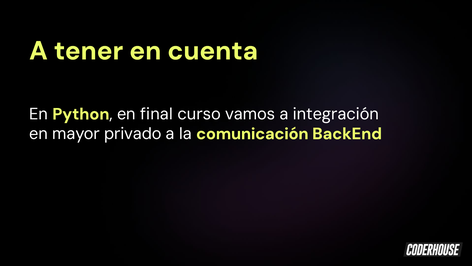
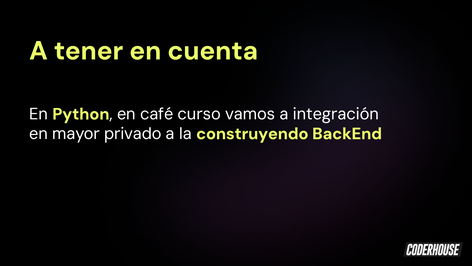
final: final -> café
comunicación: comunicación -> construyendo
